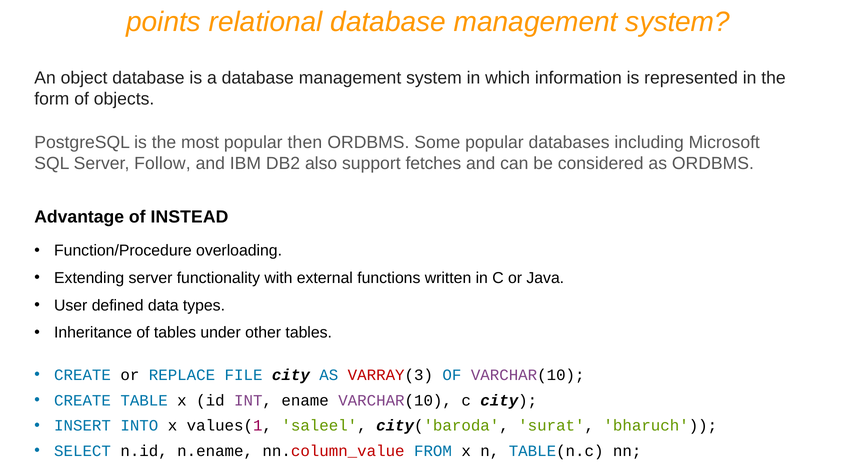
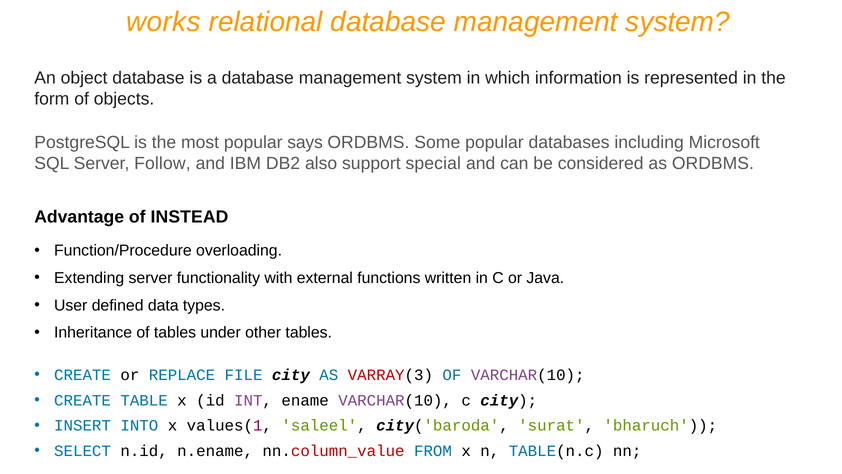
points: points -> works
then: then -> says
fetches: fetches -> special
